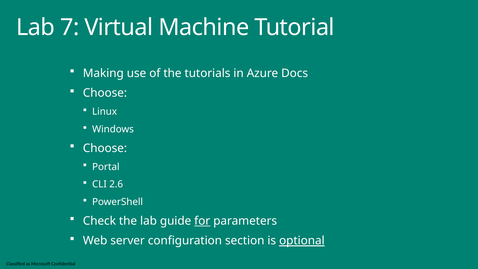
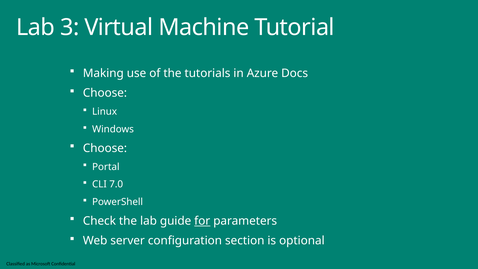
7: 7 -> 3
2.6: 2.6 -> 7.0
optional underline: present -> none
